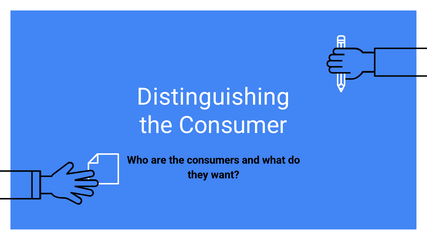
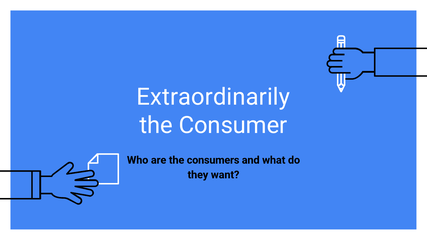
Distinguishing: Distinguishing -> Extraordinarily
